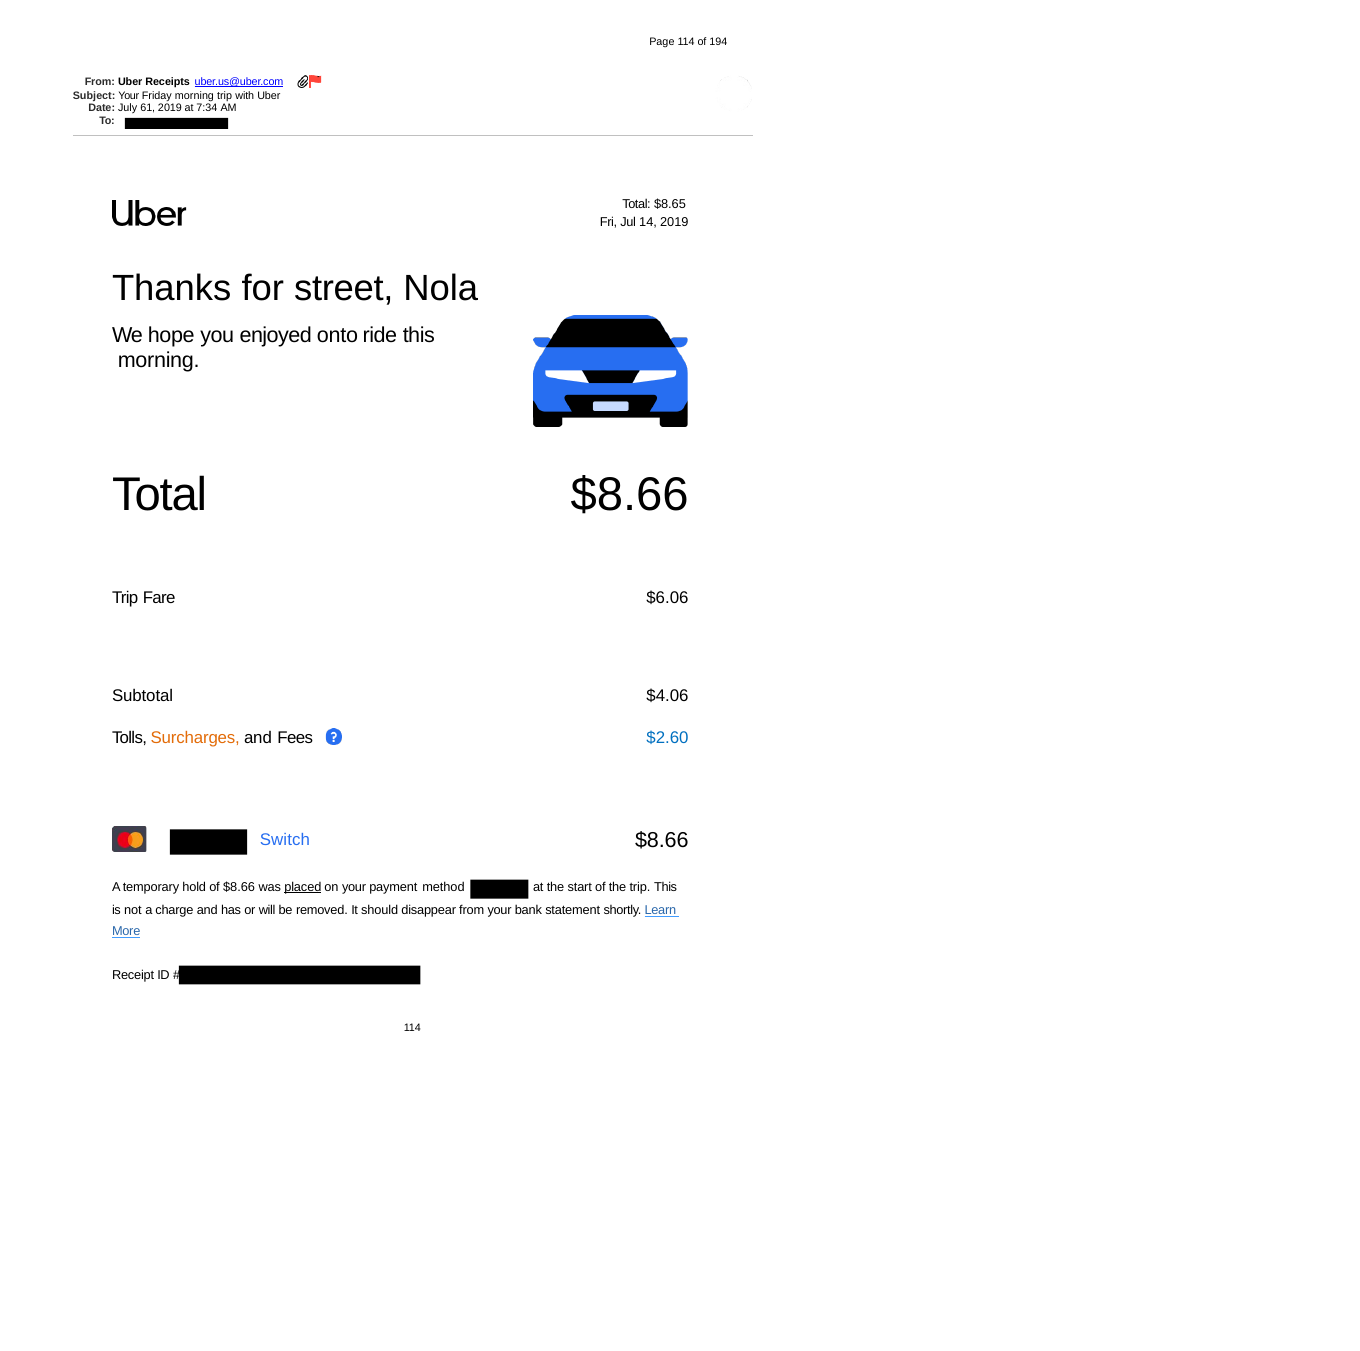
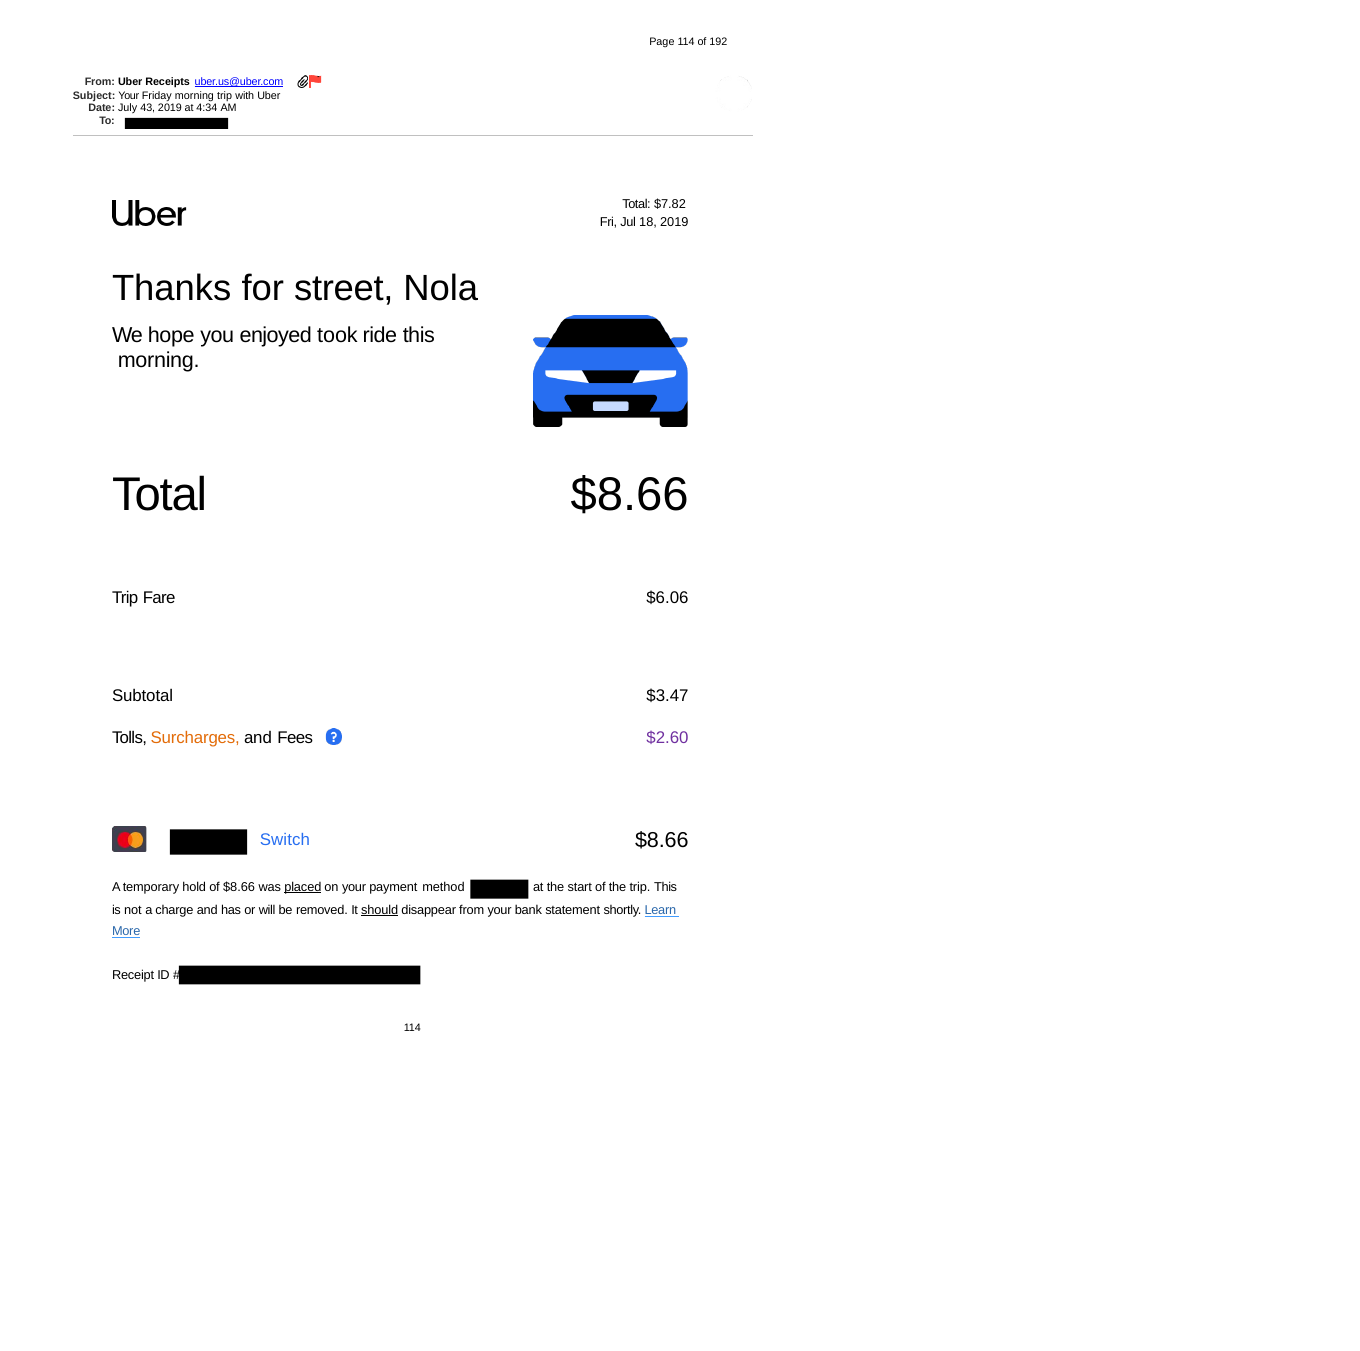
194: 194 -> 192
61: 61 -> 43
7:34: 7:34 -> 4:34
$8.65: $8.65 -> $7.82
14: 14 -> 18
onto: onto -> took
$4.06: $4.06 -> $3.47
$2.60 colour: blue -> purple
should underline: none -> present
